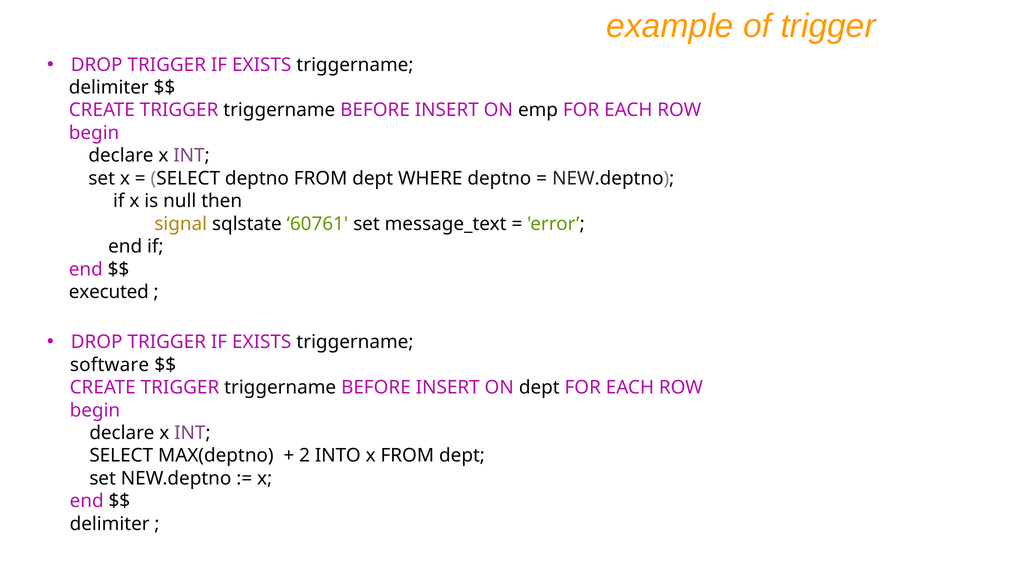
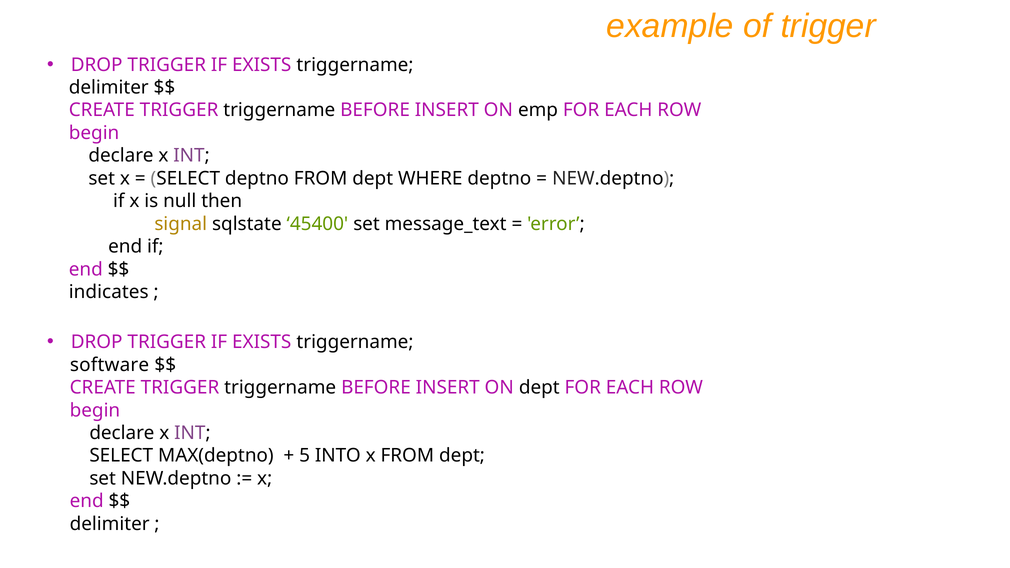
60761: 60761 -> 45400
executed: executed -> indicates
2: 2 -> 5
